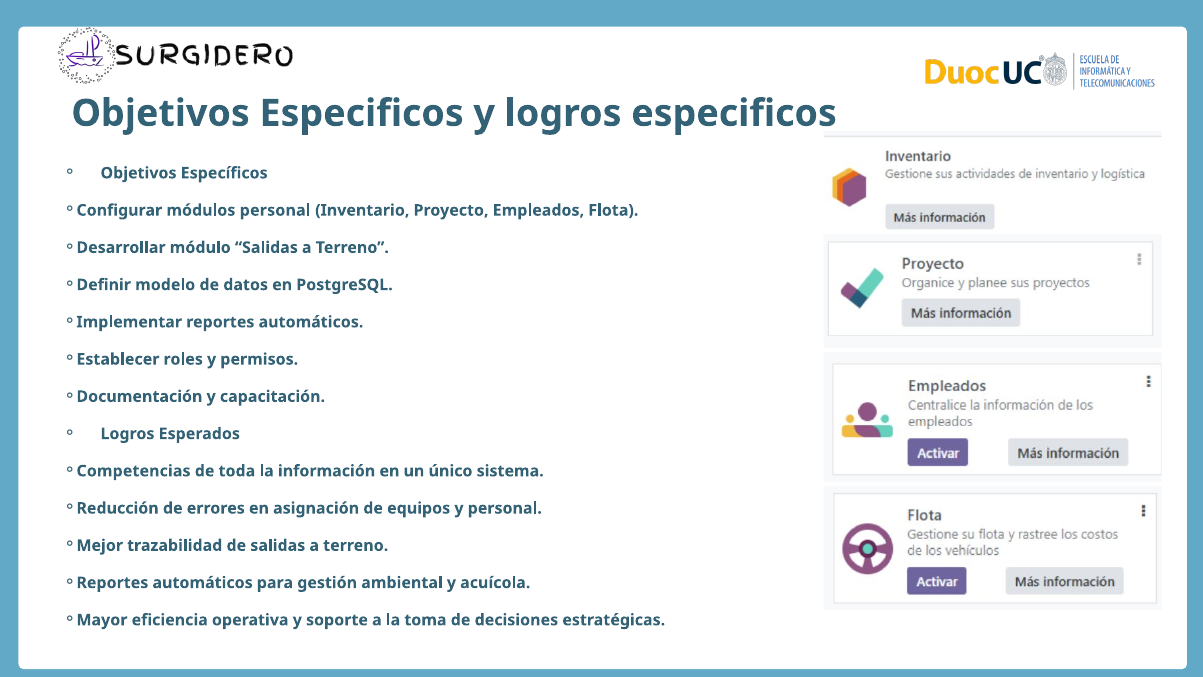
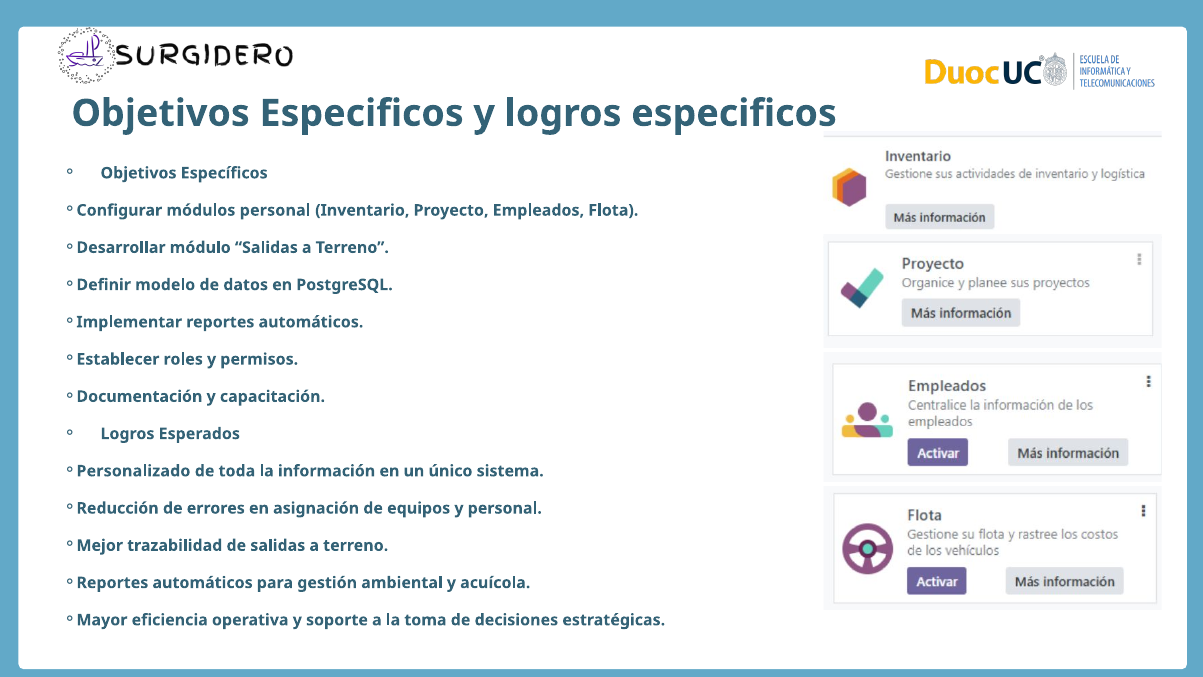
Competencias: Competencias -> Personalizado
